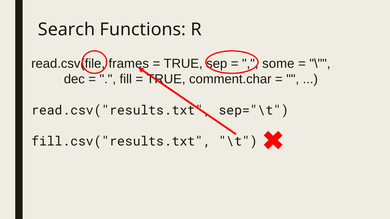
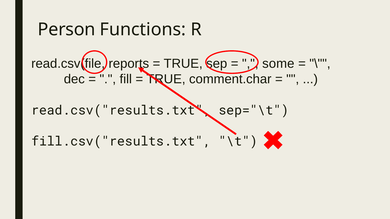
Search: Search -> Person
frames: frames -> reports
